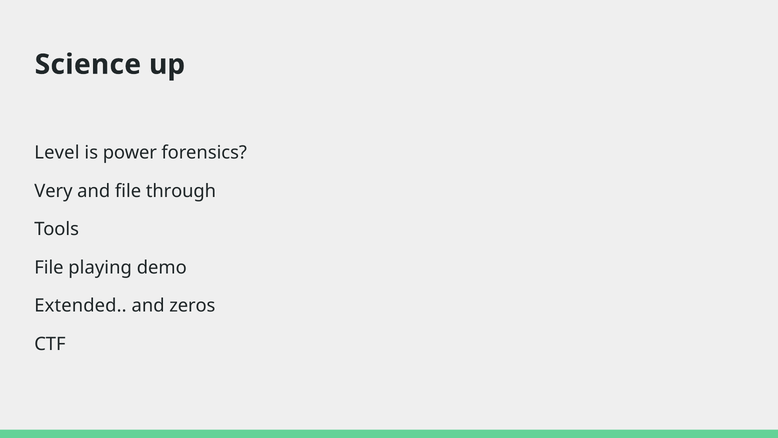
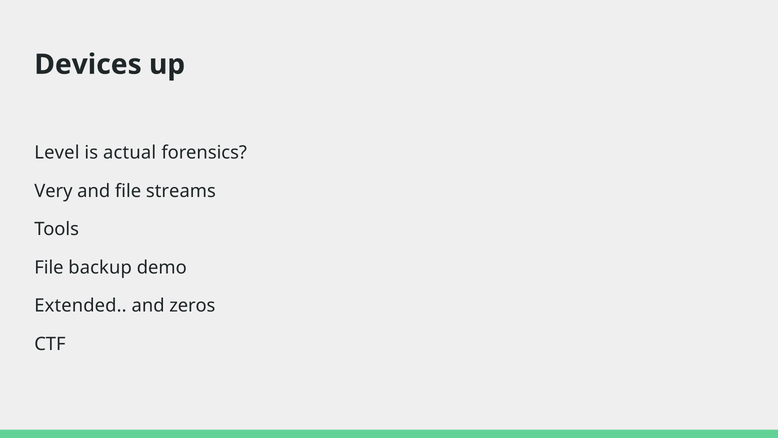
Science: Science -> Devices
power: power -> actual
through: through -> streams
playing: playing -> backup
